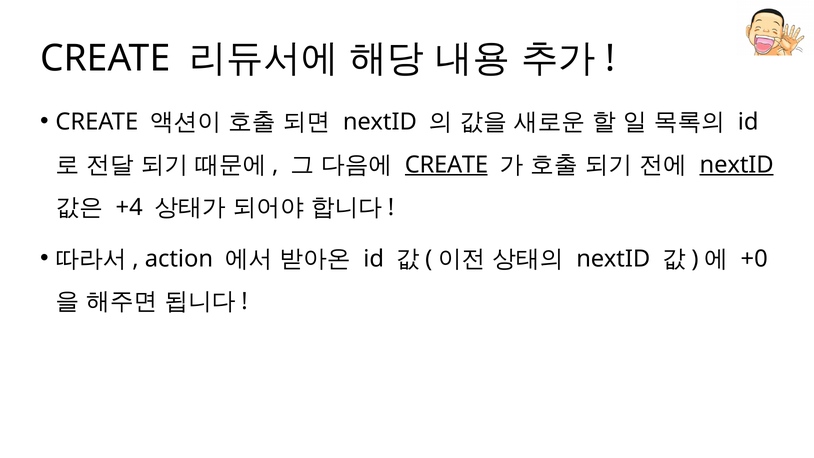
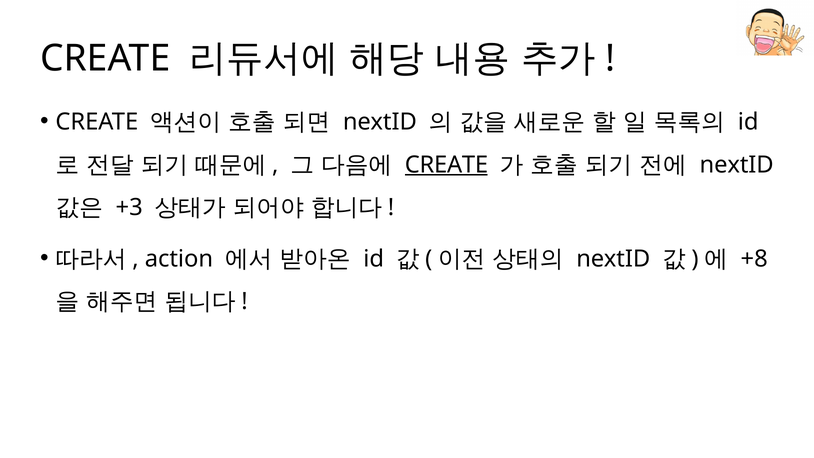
nextID at (737, 165) underline: present -> none
+4: +4 -> +3
+0: +0 -> +8
